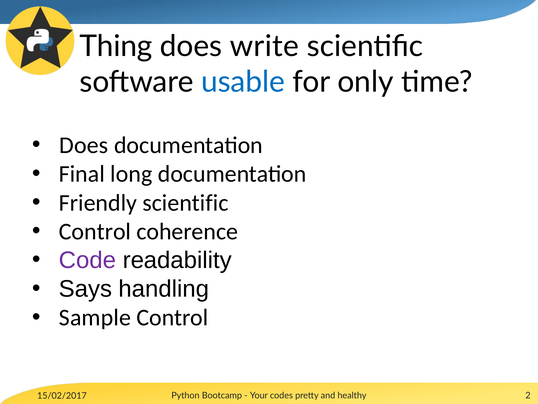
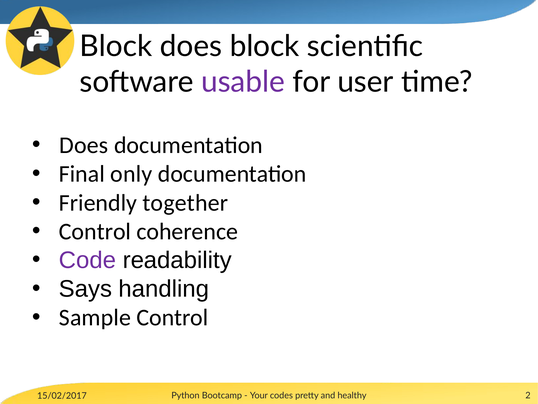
Thing at (116, 46): Thing -> Block
does write: write -> block
usable colour: blue -> purple
only: only -> user
long: long -> only
Friendly scientific: scientific -> together
